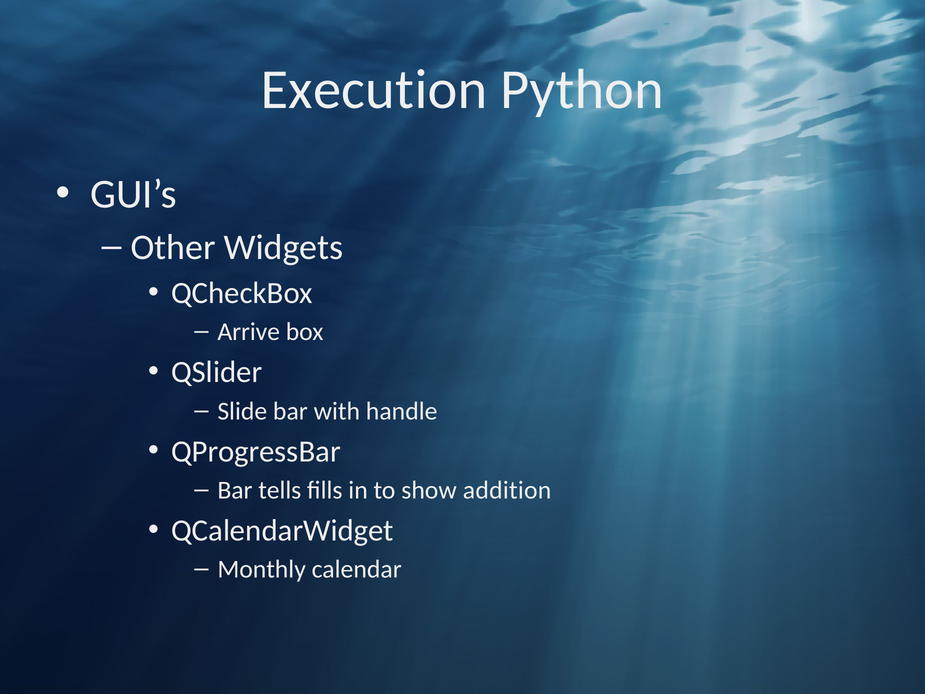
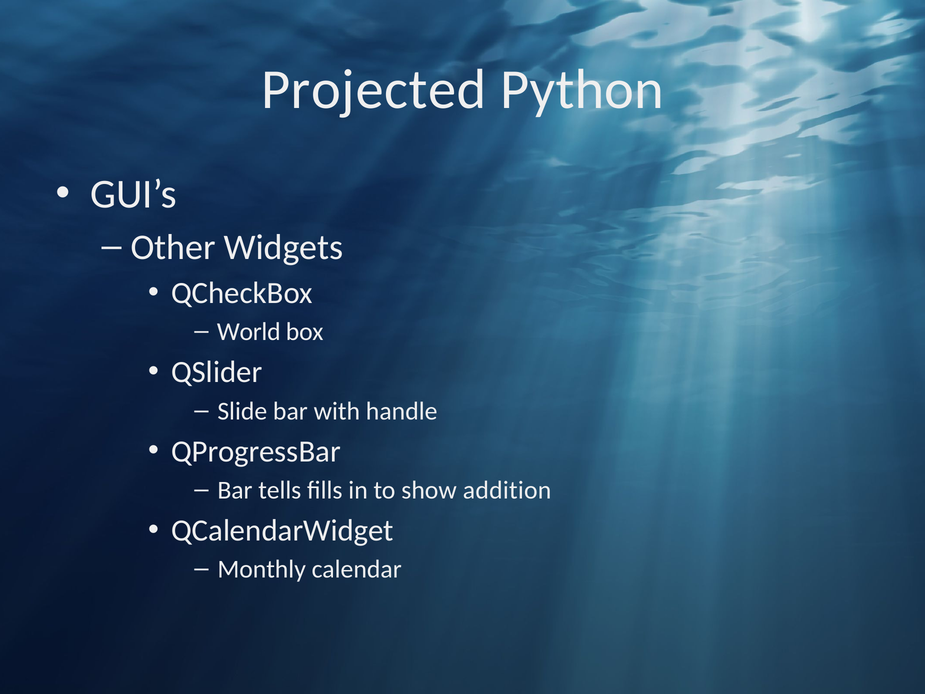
Execution: Execution -> Projected
Arrive: Arrive -> World
